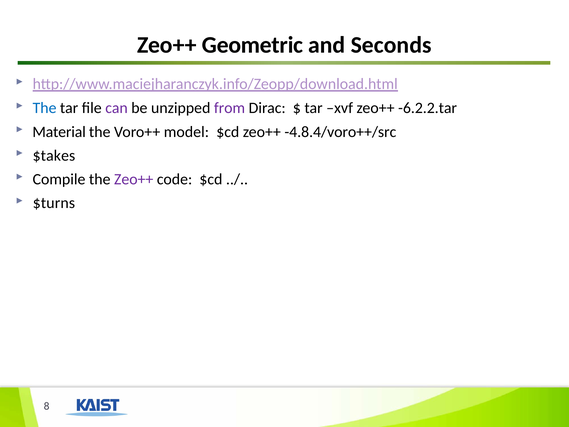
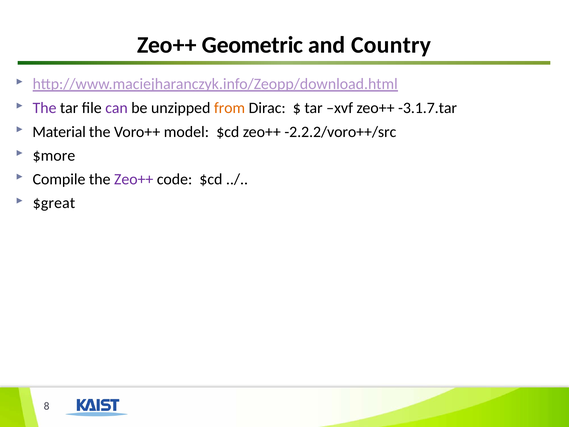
Seconds: Seconds -> Country
The at (45, 108) colour: blue -> purple
from colour: purple -> orange
-6.2.2.tar: -6.2.2.tar -> -3.1.7.tar
-4.8.4/voro++/src: -4.8.4/voro++/src -> -2.2.2/voro++/src
$takes: $takes -> $more
$turns: $turns -> $great
